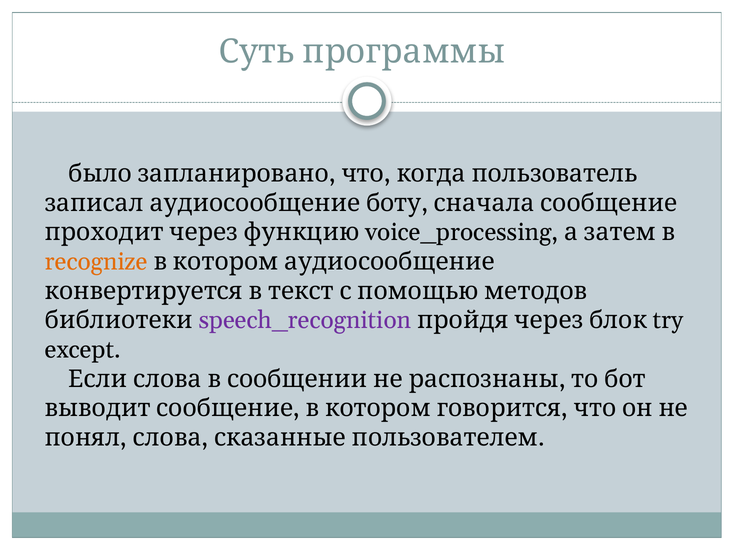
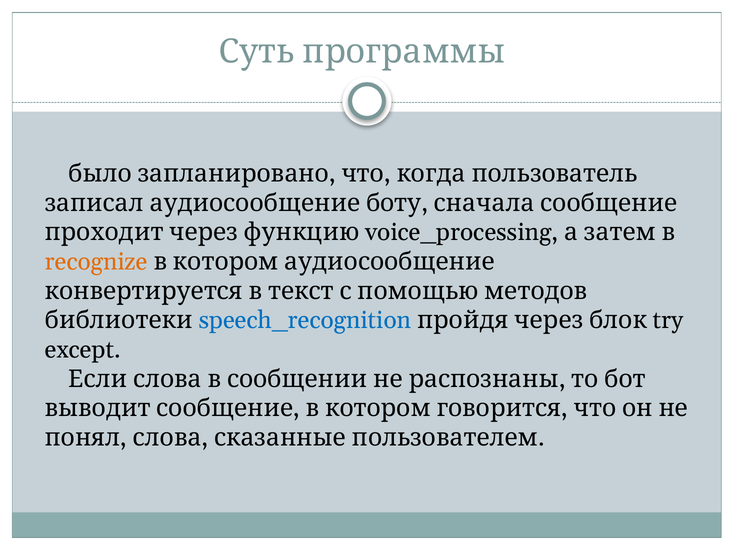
speech_recognition colour: purple -> blue
